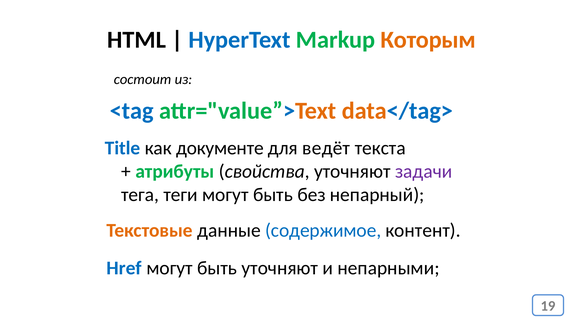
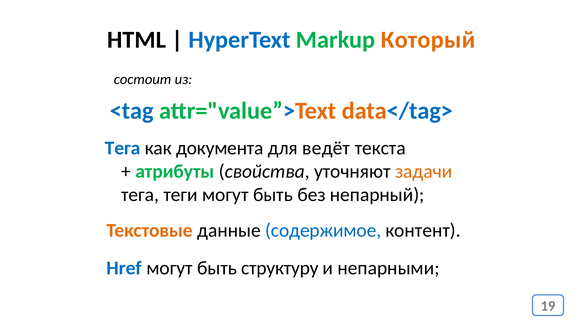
Которым: Которым -> Который
Title at (123, 148): Title -> Тега
документе: документе -> документа
задачи colour: purple -> orange
быть уточняют: уточняют -> структуру
